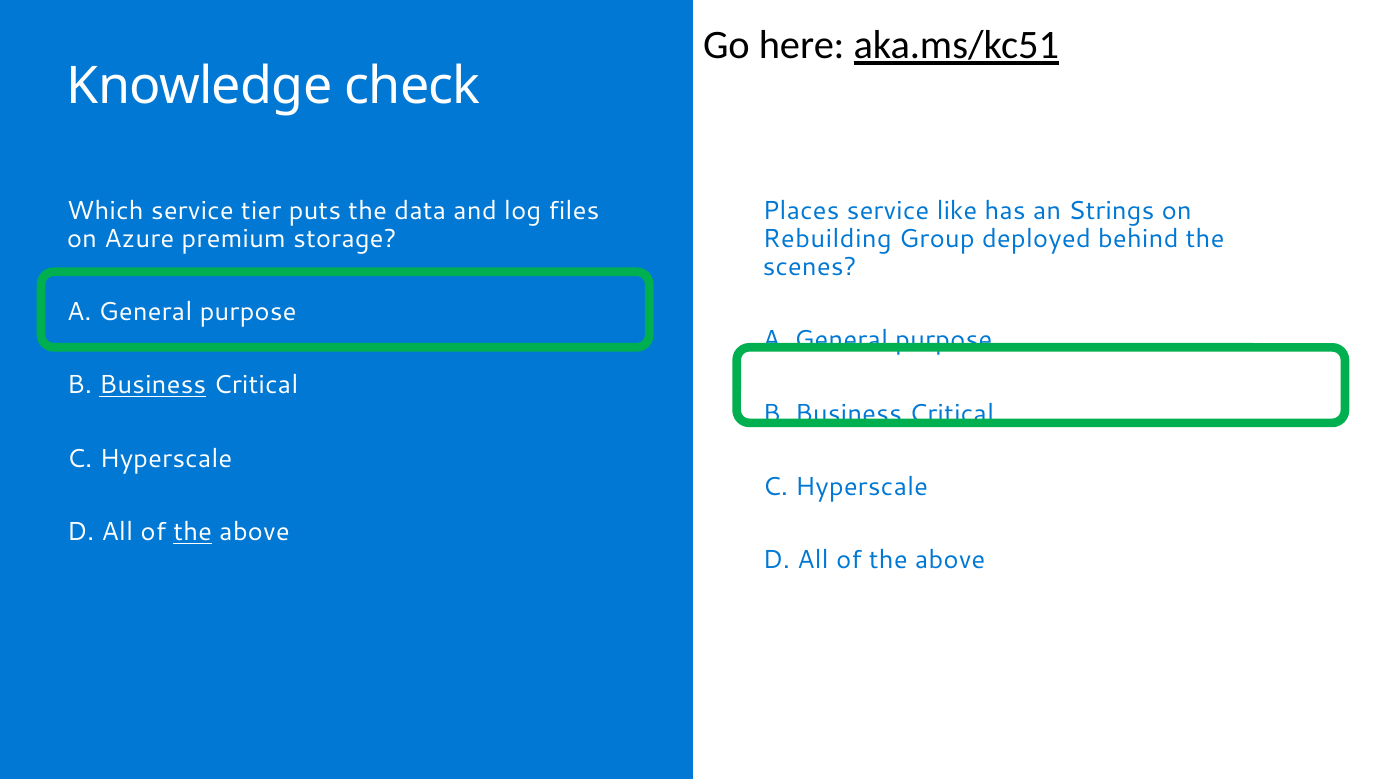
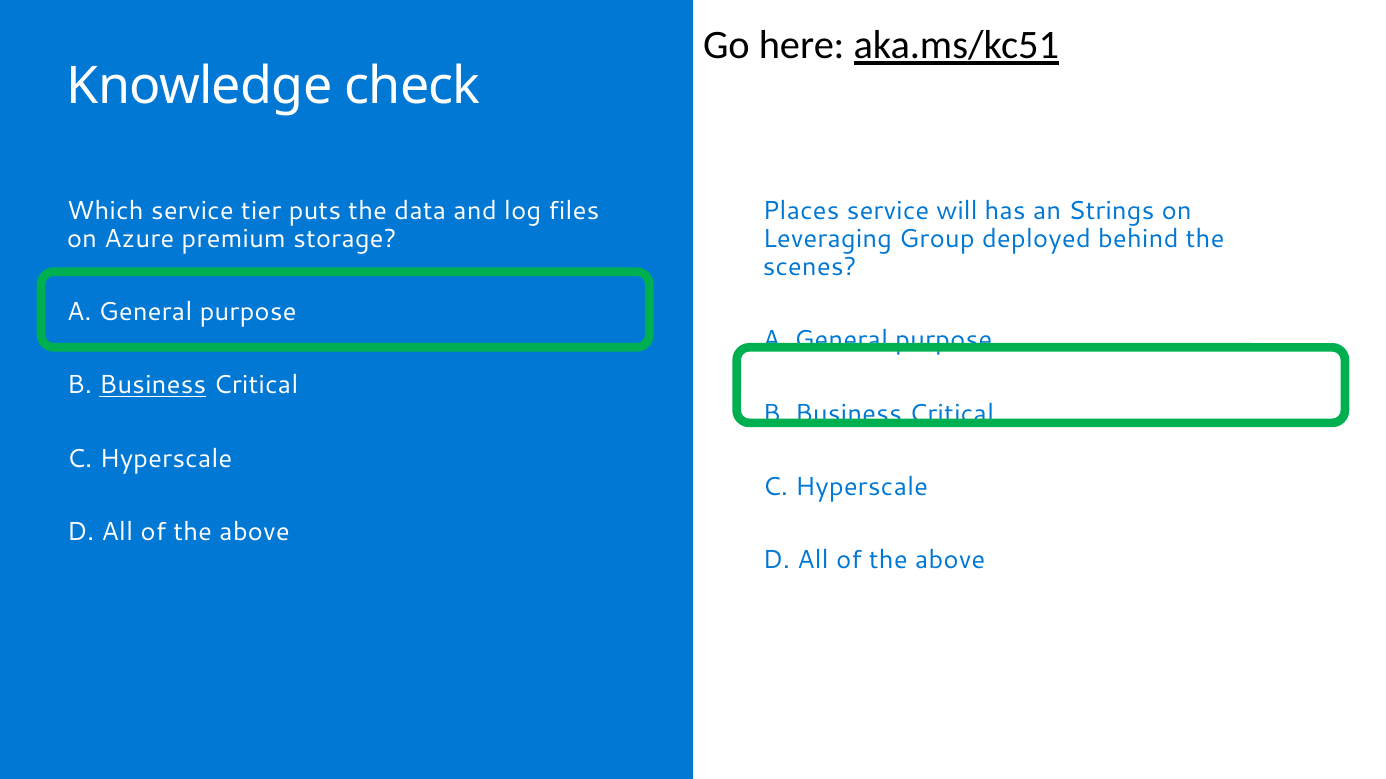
like: like -> will
Rebuilding: Rebuilding -> Leveraging
the at (193, 533) underline: present -> none
